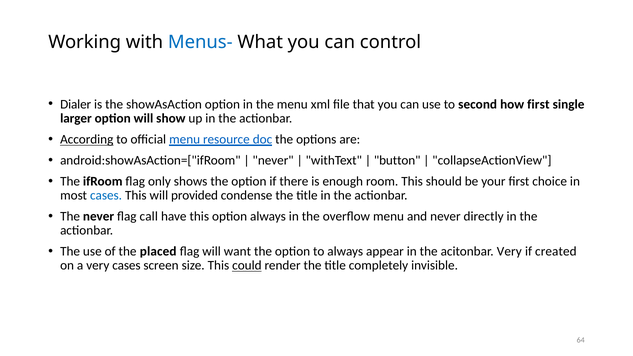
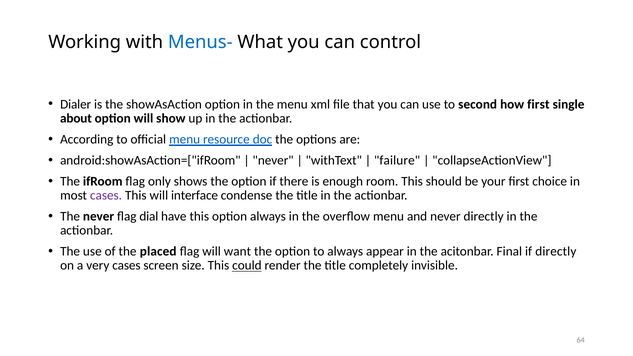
larger: larger -> about
According underline: present -> none
button: button -> failure
cases at (106, 196) colour: blue -> purple
provided: provided -> interface
call: call -> dial
acitonbar Very: Very -> Final
if created: created -> directly
